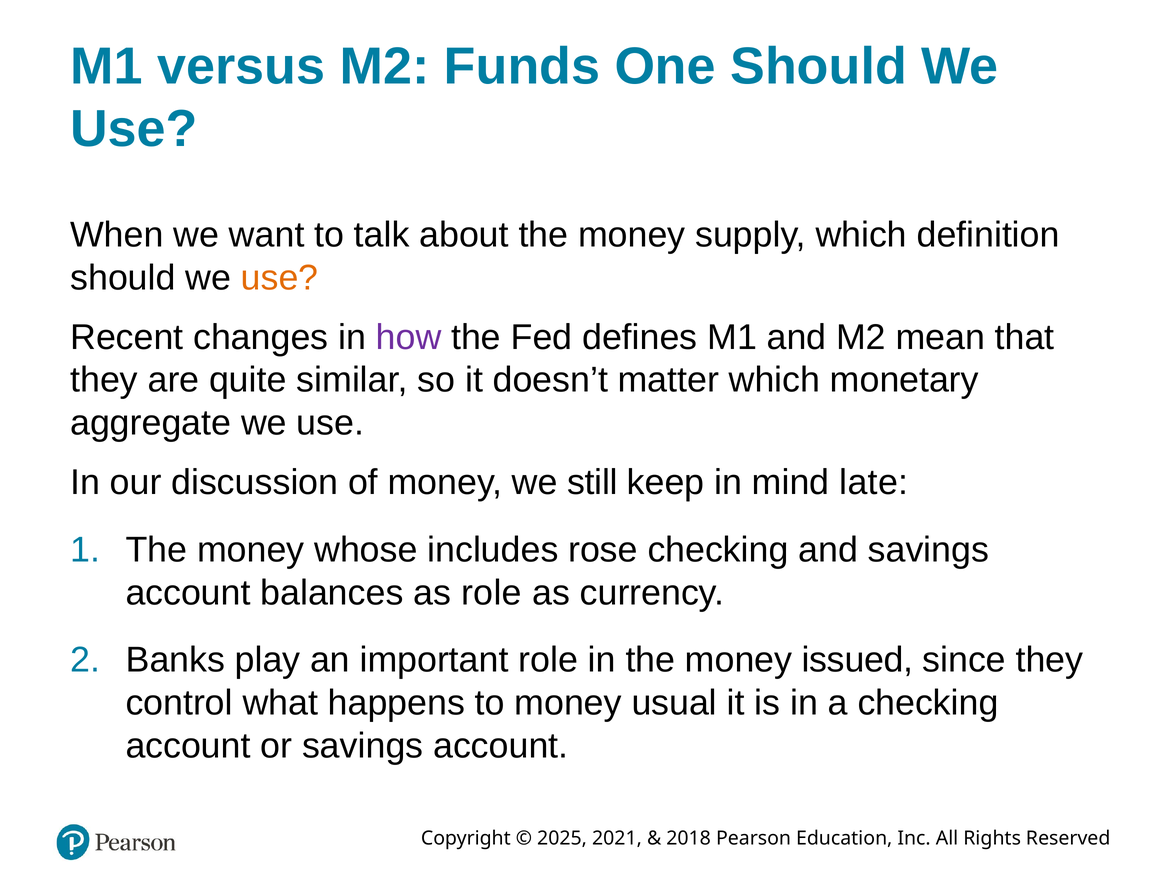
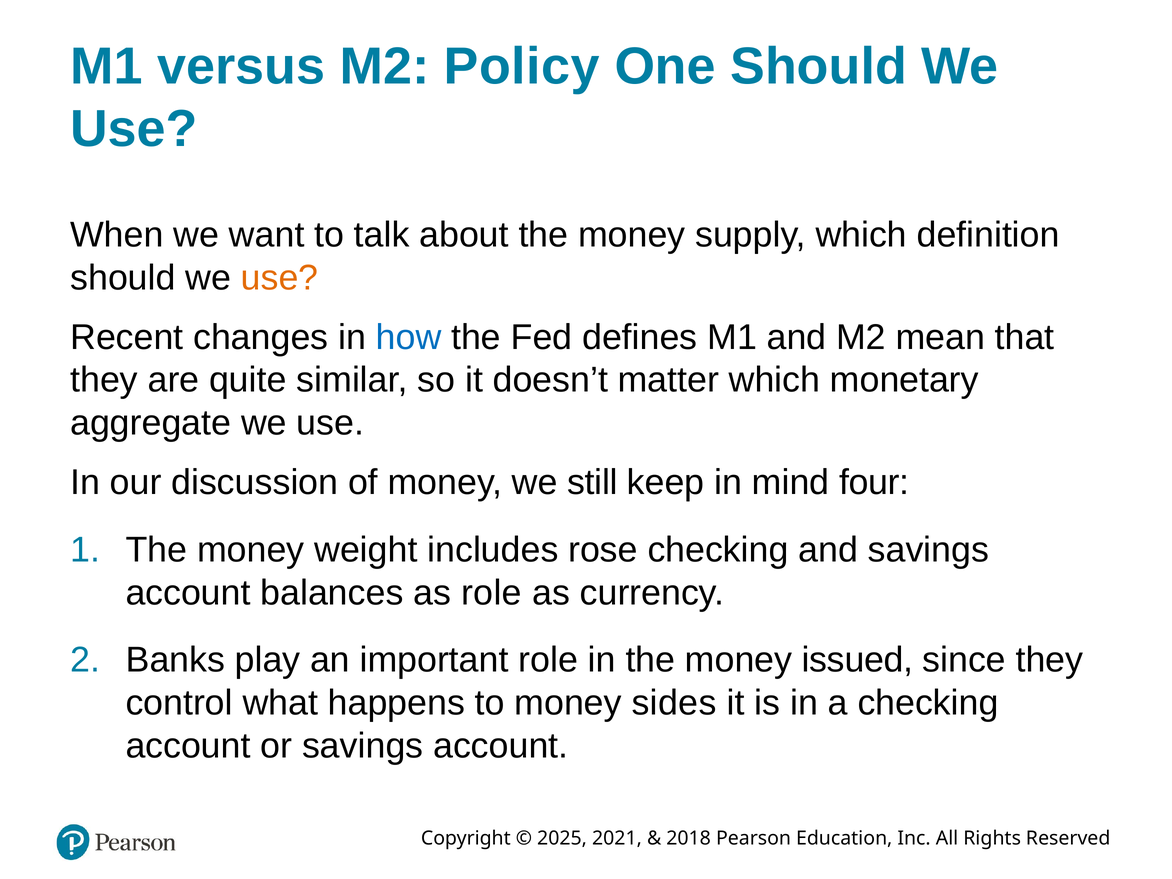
Funds: Funds -> Policy
how colour: purple -> blue
late: late -> four
whose: whose -> weight
usual: usual -> sides
